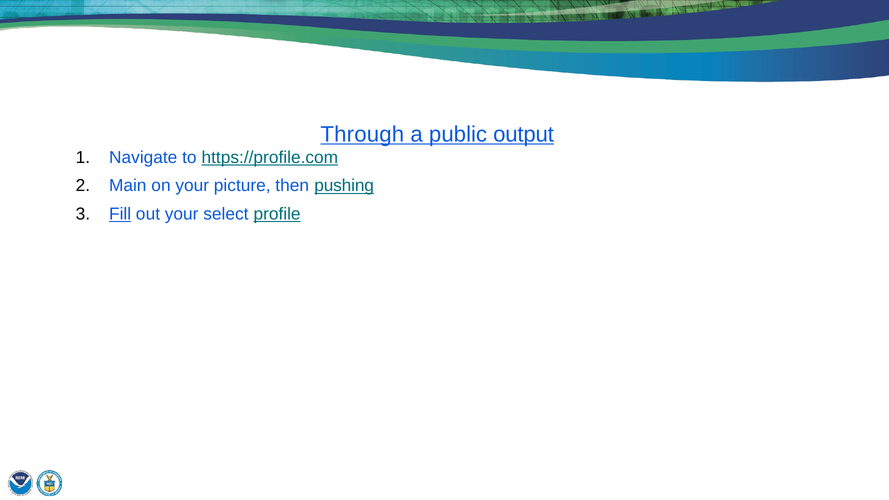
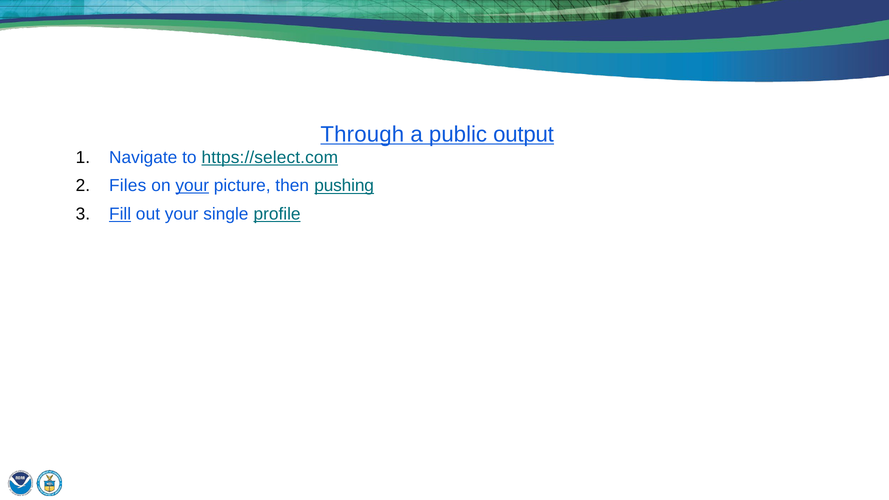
https://profile.com: https://profile.com -> https://select.com
Main: Main -> Files
your at (192, 186) underline: none -> present
select: select -> single
